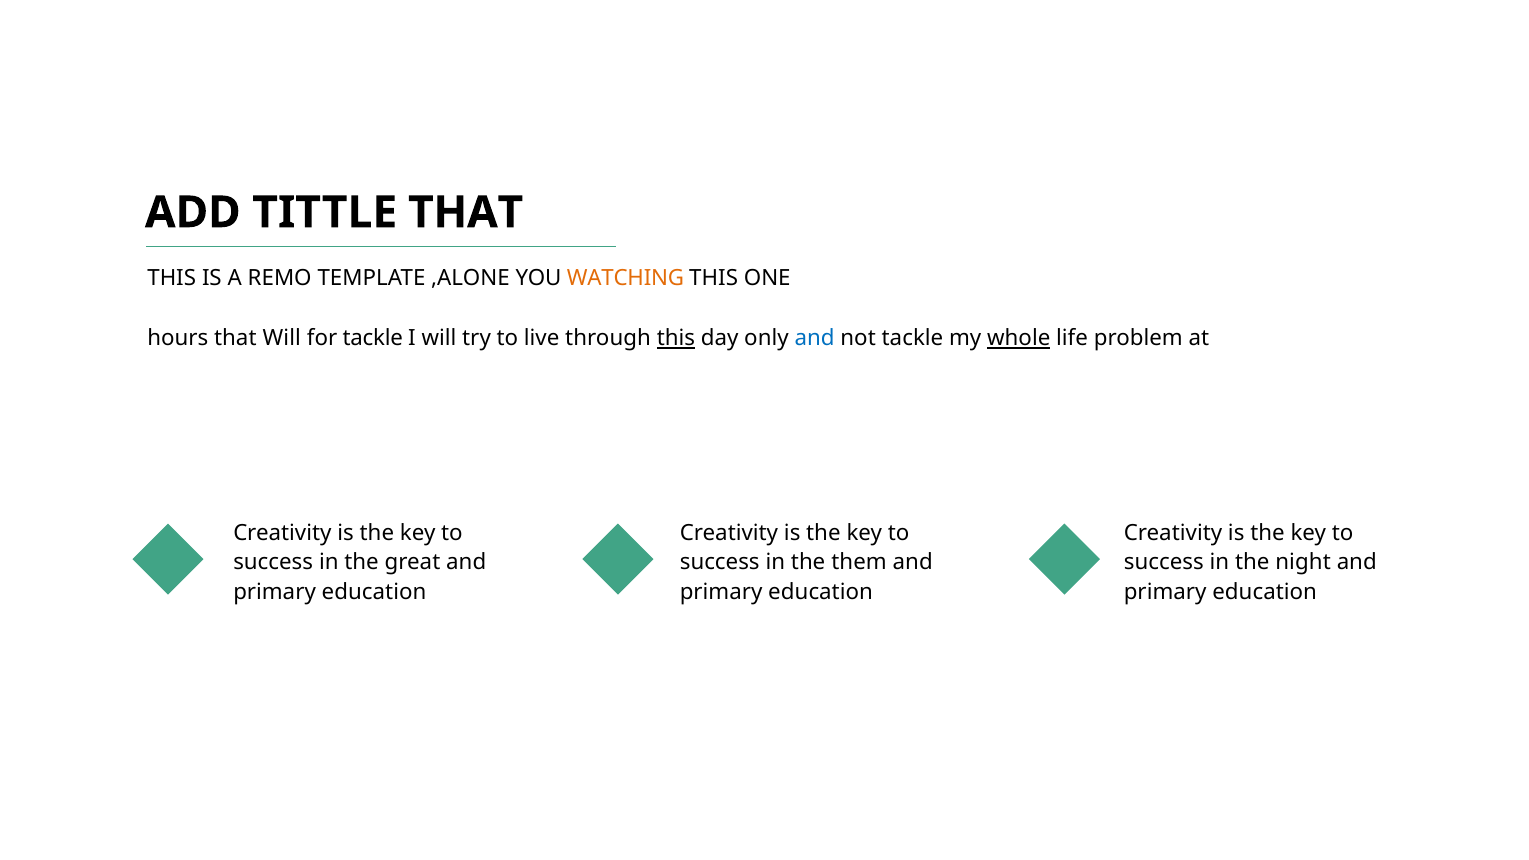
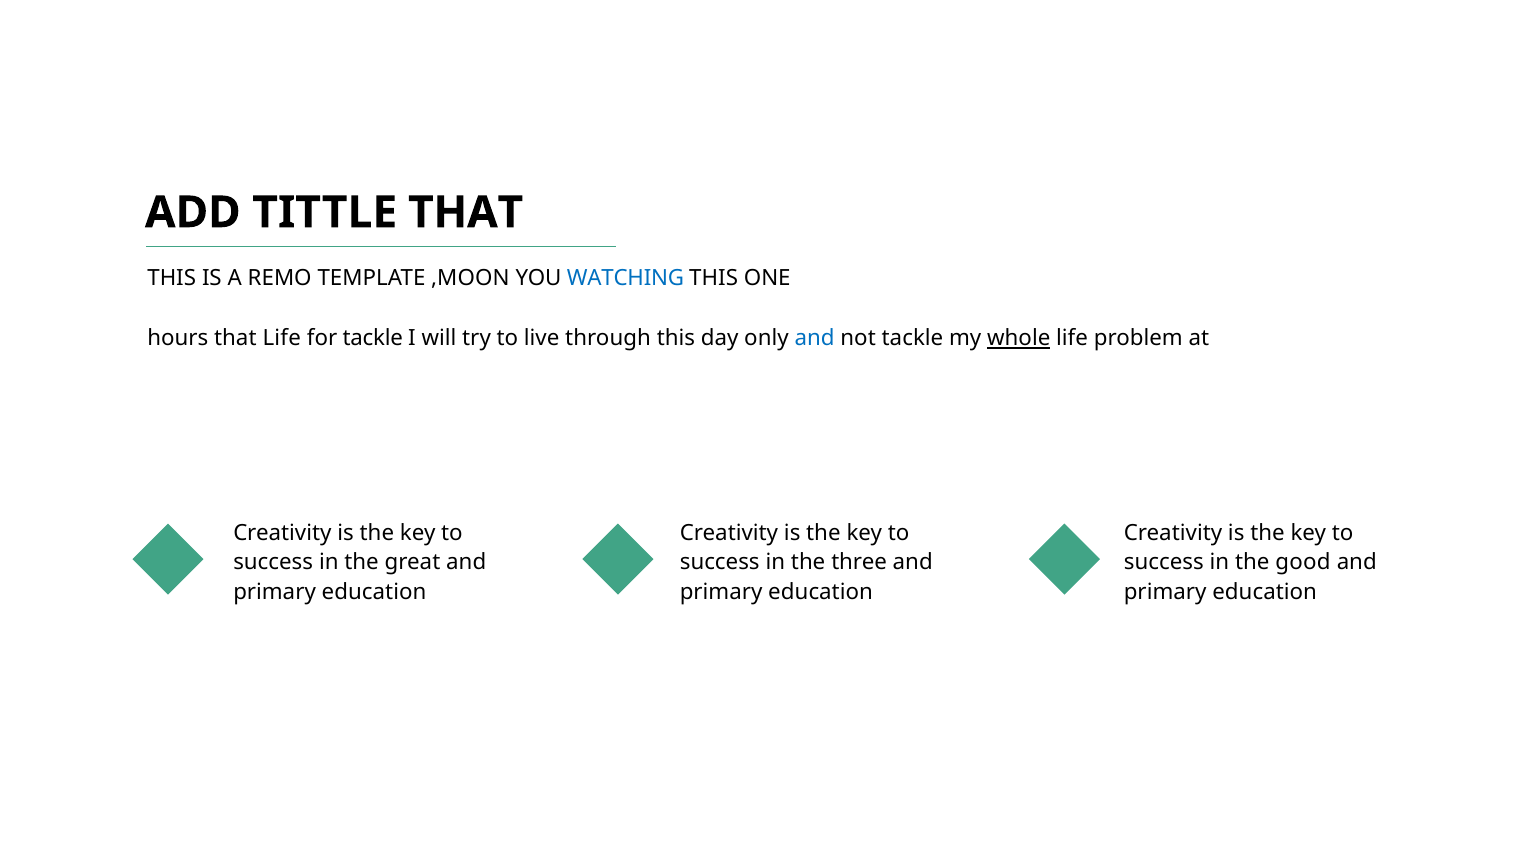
,ALONE: ,ALONE -> ,MOON
WATCHING colour: orange -> blue
that Will: Will -> Life
this at (676, 339) underline: present -> none
them: them -> three
night: night -> good
